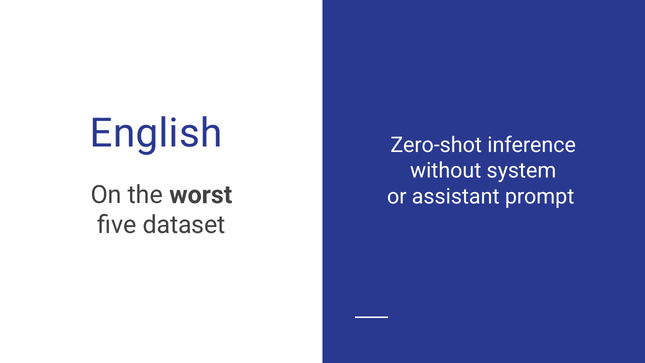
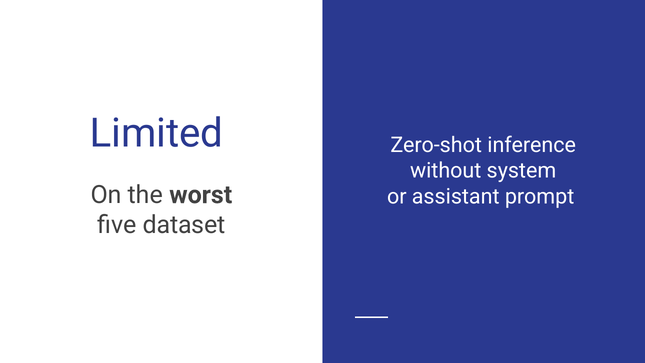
English: English -> Limited
